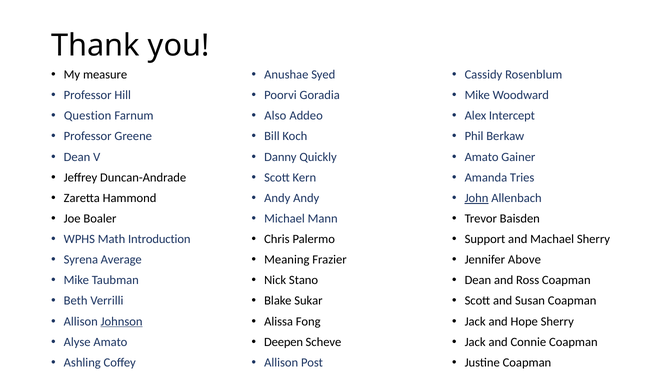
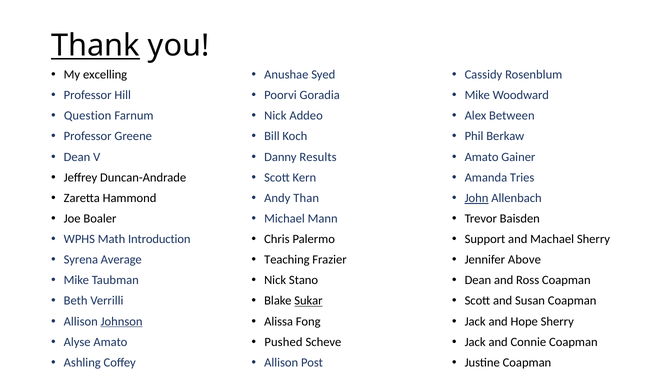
Thank underline: none -> present
measure: measure -> excelling
Also at (275, 116): Also -> Nick
Intercept: Intercept -> Between
Quickly: Quickly -> Results
Andy Andy: Andy -> Than
Meaning: Meaning -> Teaching
Sukar underline: none -> present
Deepen: Deepen -> Pushed
